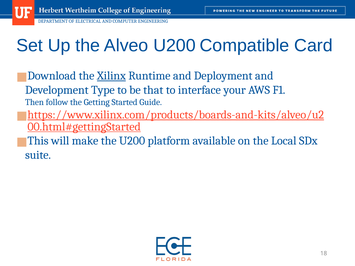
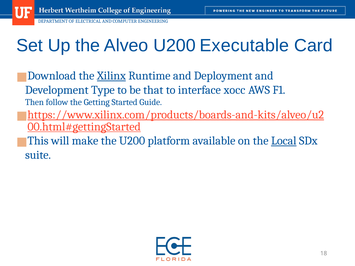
Compatible: Compatible -> Executable
your: your -> xocc
Local underline: none -> present
